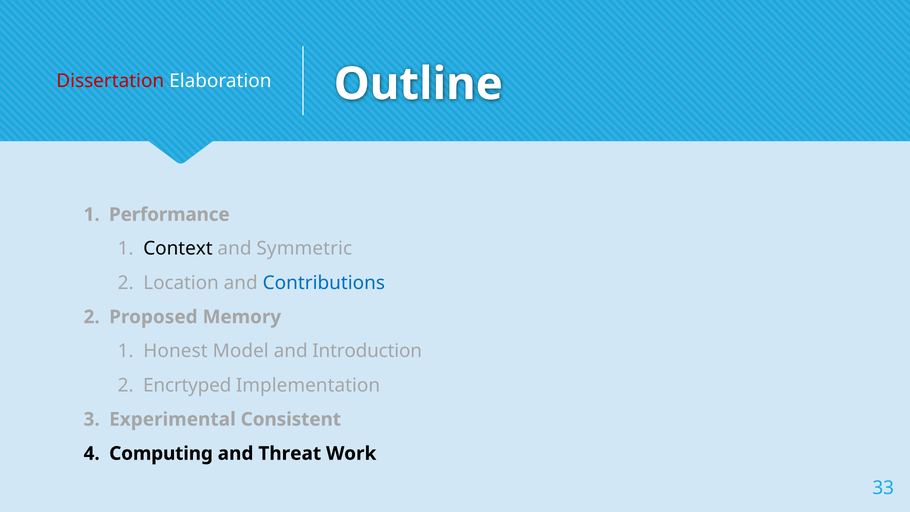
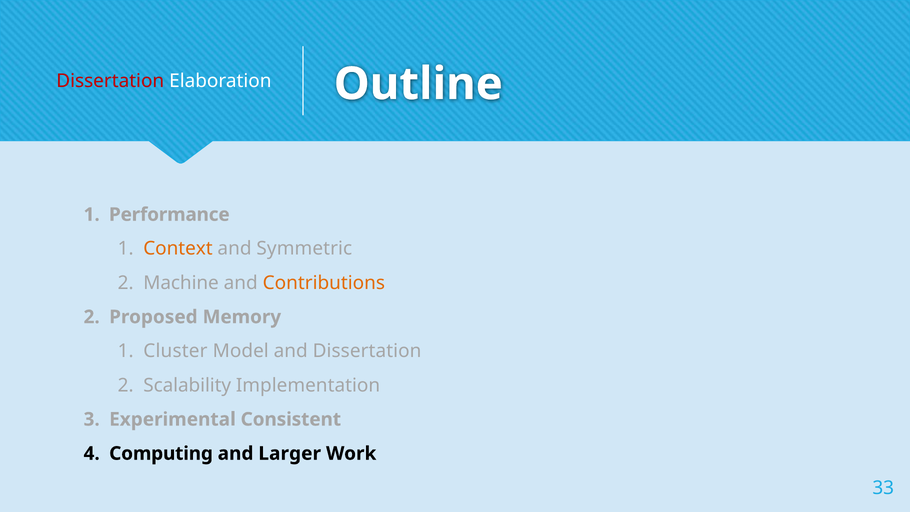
Context colour: black -> orange
Location: Location -> Machine
Contributions colour: blue -> orange
Honest: Honest -> Cluster
and Introduction: Introduction -> Dissertation
Encrtyped: Encrtyped -> Scalability
Threat: Threat -> Larger
